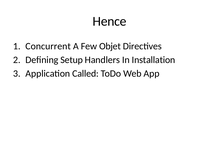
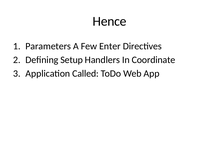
Concurrent: Concurrent -> Parameters
Objet: Objet -> Enter
Installation: Installation -> Coordinate
